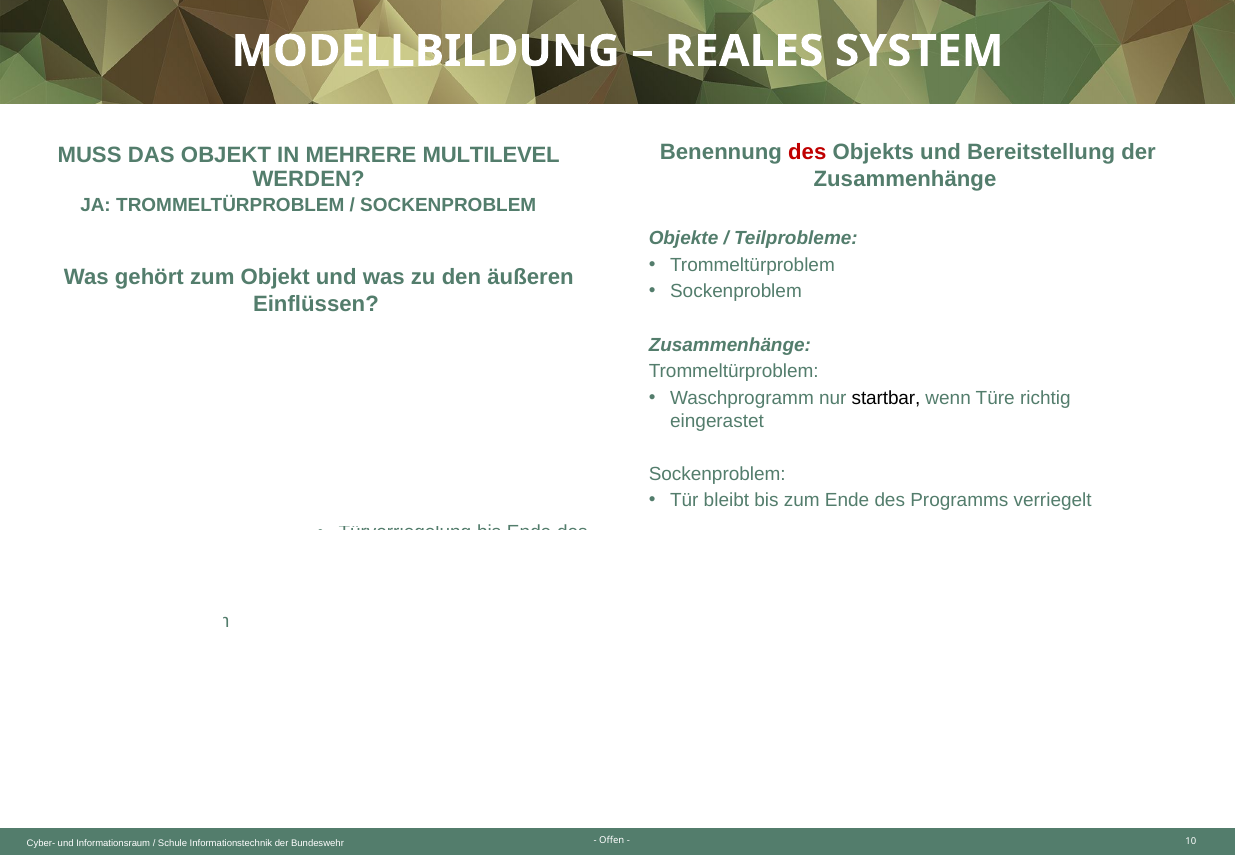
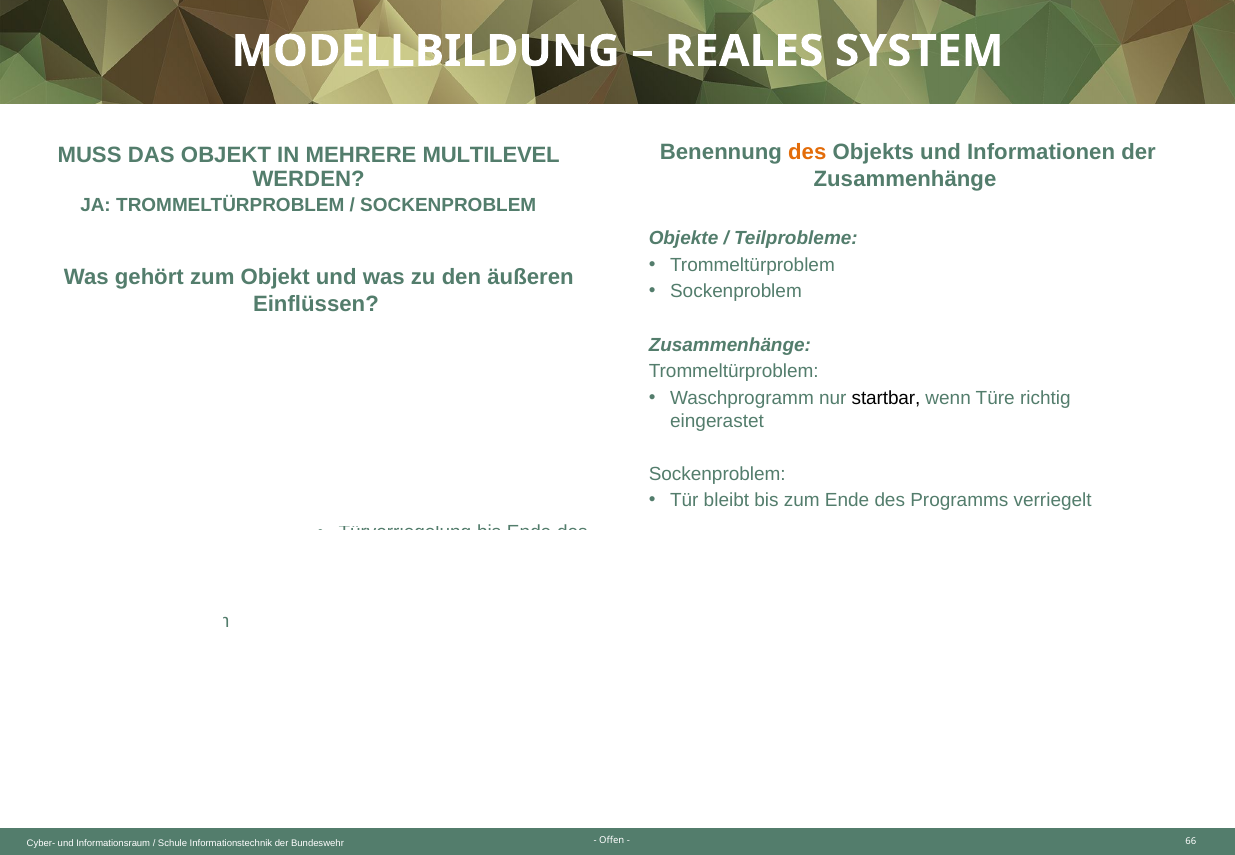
des at (807, 152) colour: red -> orange
Bereitstellung: Bereitstellung -> Informationen
10: 10 -> 66
